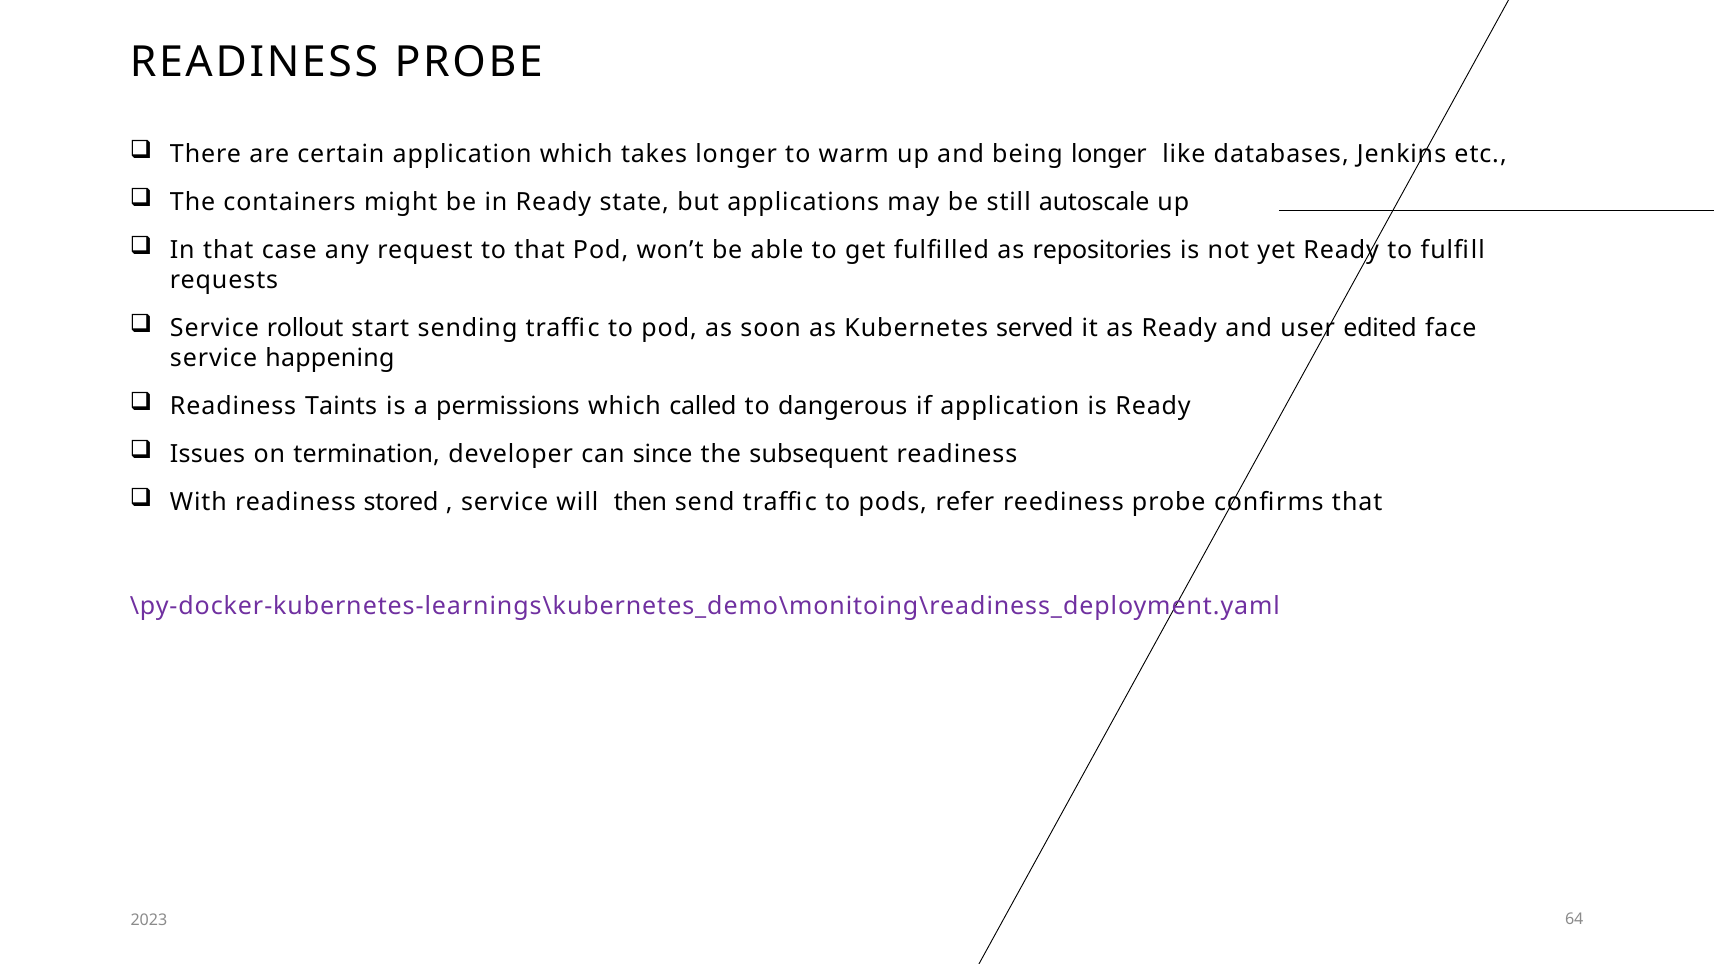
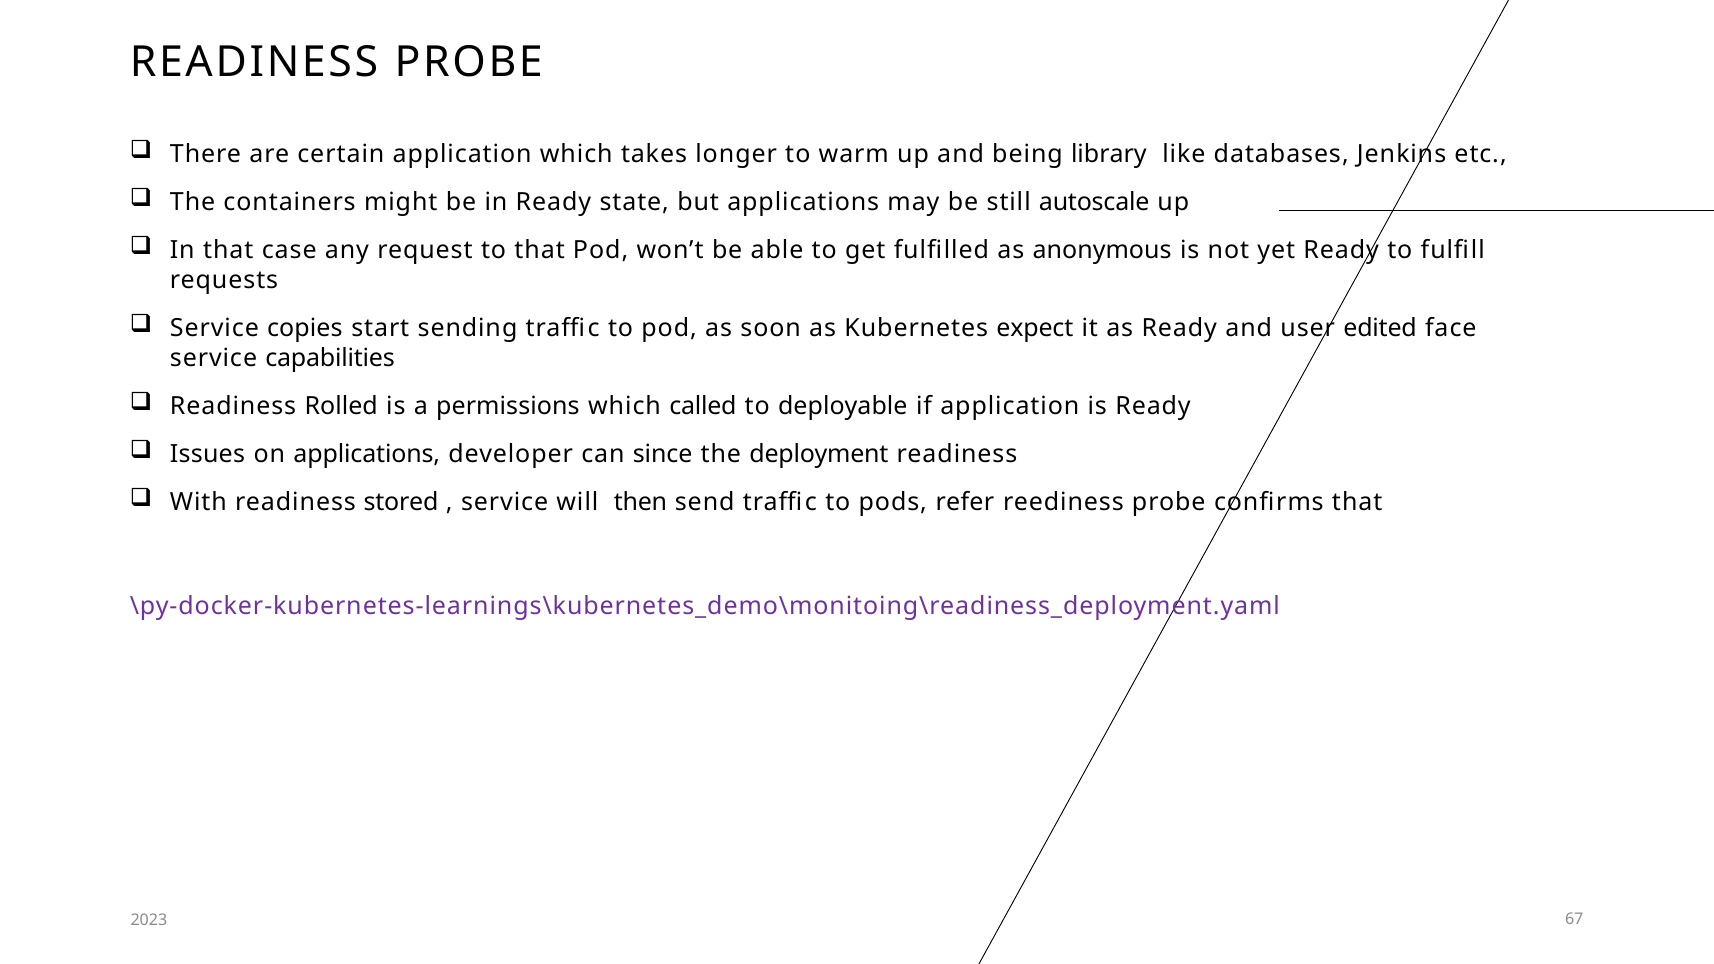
being longer: longer -> library
repositories: repositories -> anonymous
rollout: rollout -> copies
served: served -> expect
happening: happening -> capabilities
Taints: Taints -> Rolled
dangerous: dangerous -> deployable
on termination: termination -> applications
subsequent: subsequent -> deployment
64: 64 -> 67
